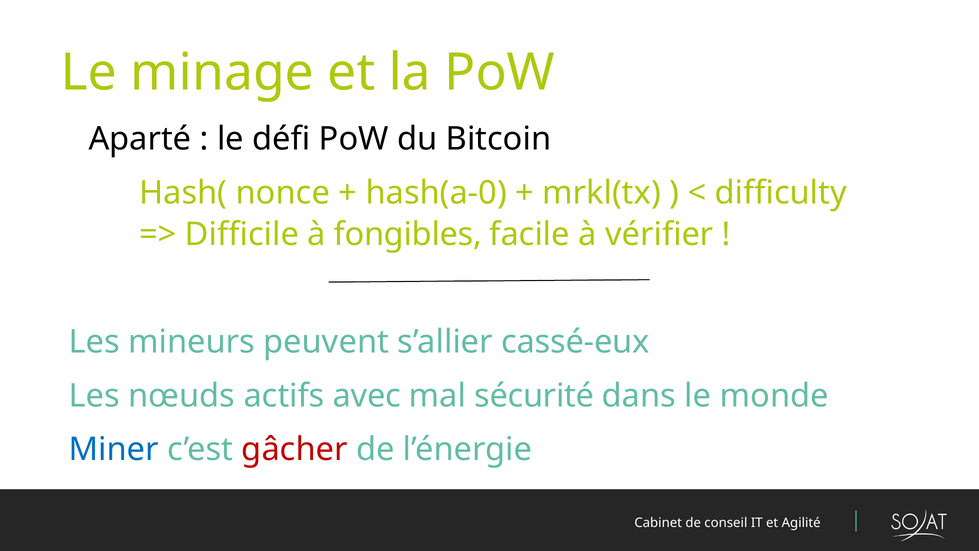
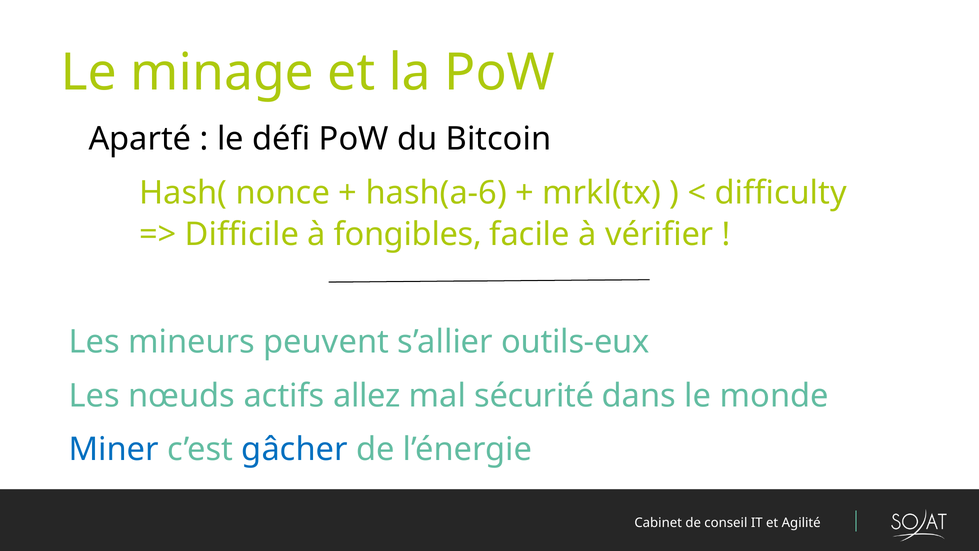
hash(a-0: hash(a-0 -> hash(a-6
cassé-eux: cassé-eux -> outils-eux
avec: avec -> allez
gâcher colour: red -> blue
